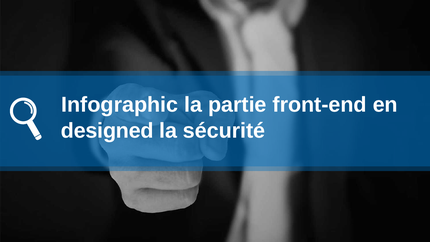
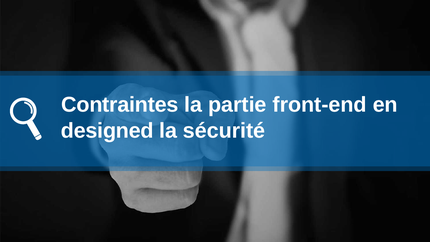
Infographic: Infographic -> Contraintes
